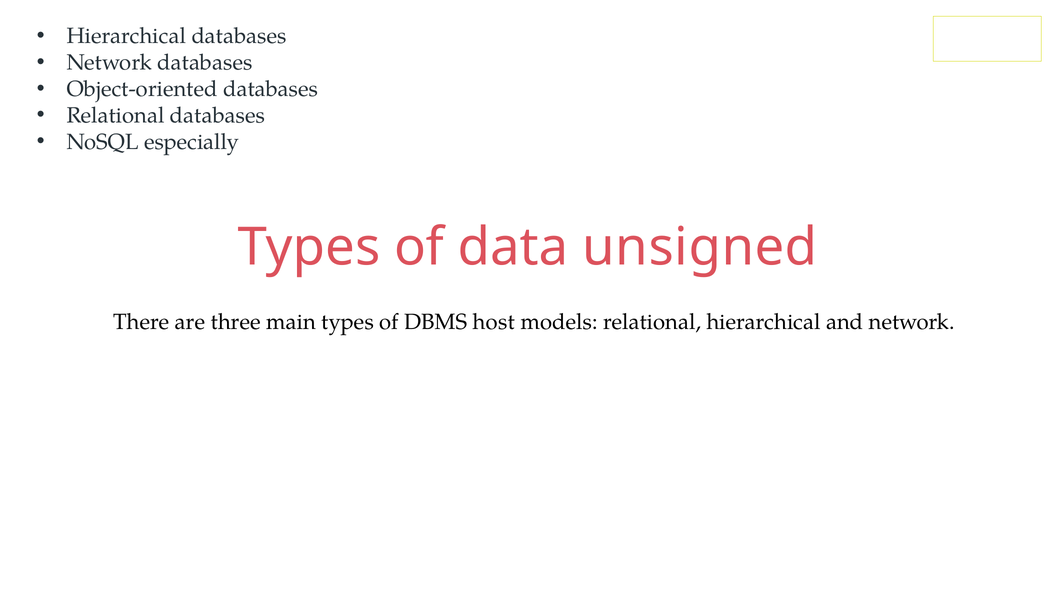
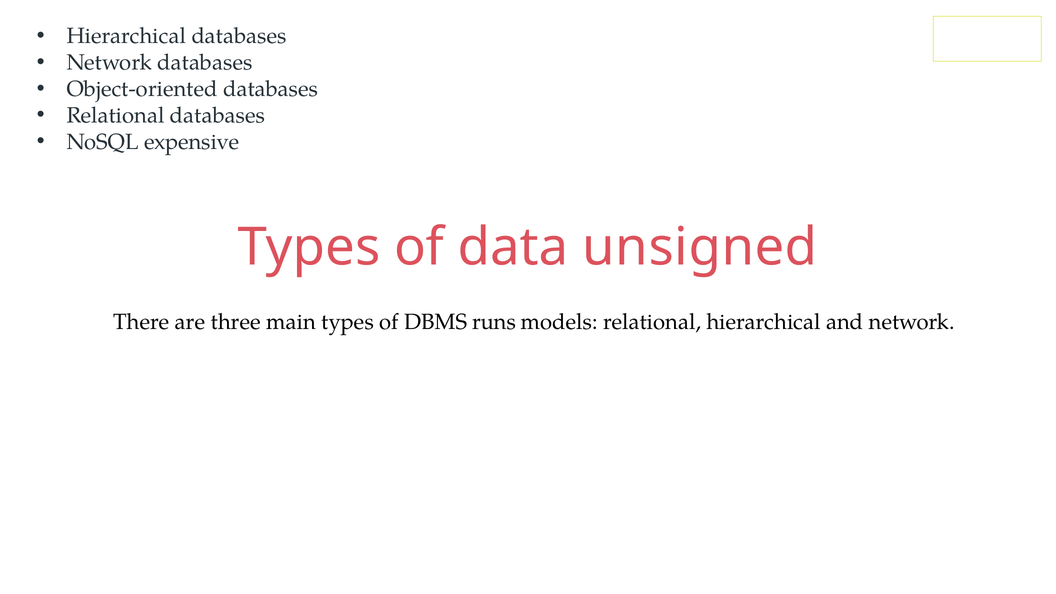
especially: especially -> expensive
host: host -> runs
